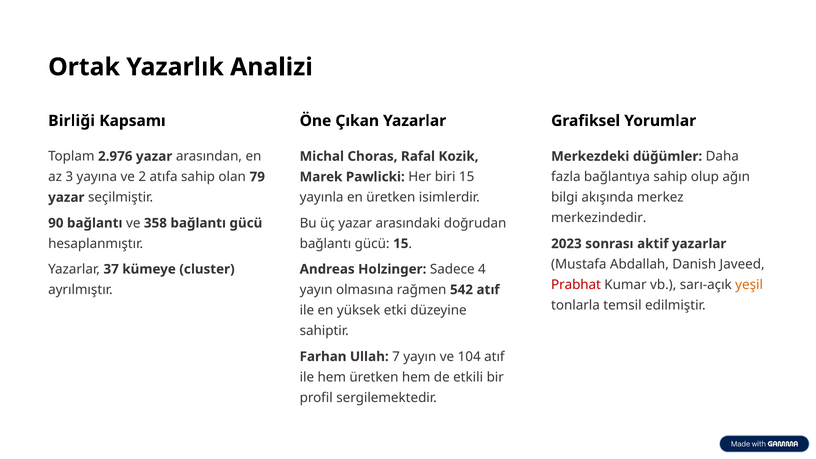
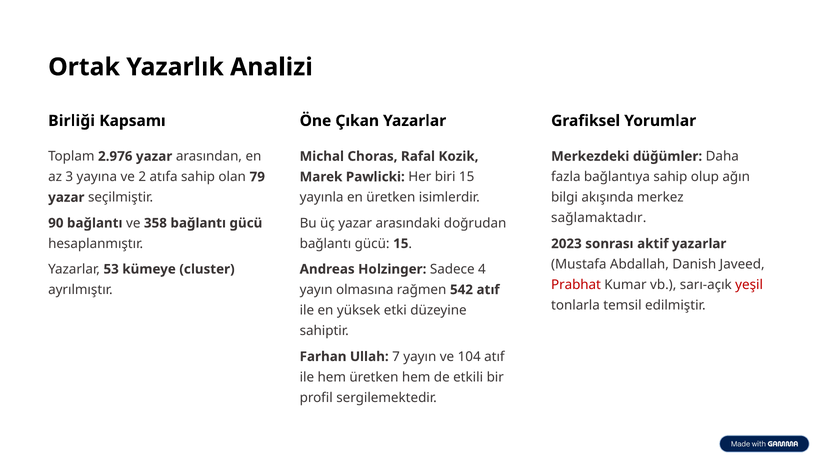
merkezindedir: merkezindedir -> sağlamaktadır
37: 37 -> 53
yeşil colour: orange -> red
